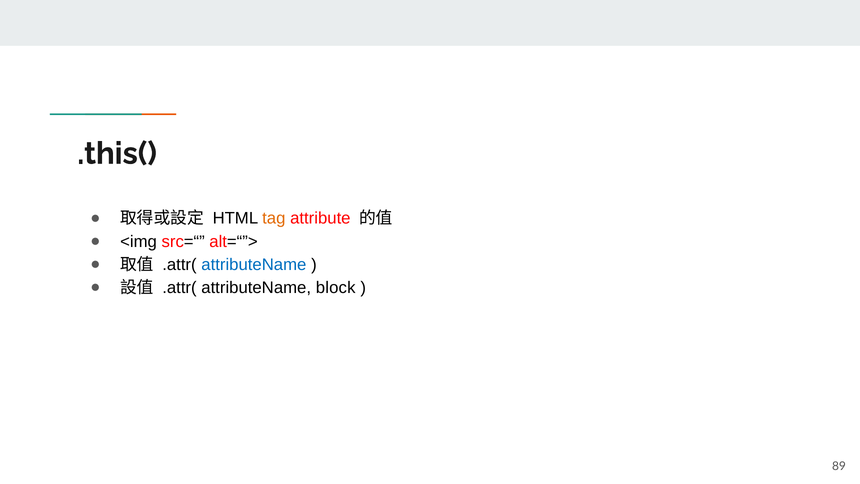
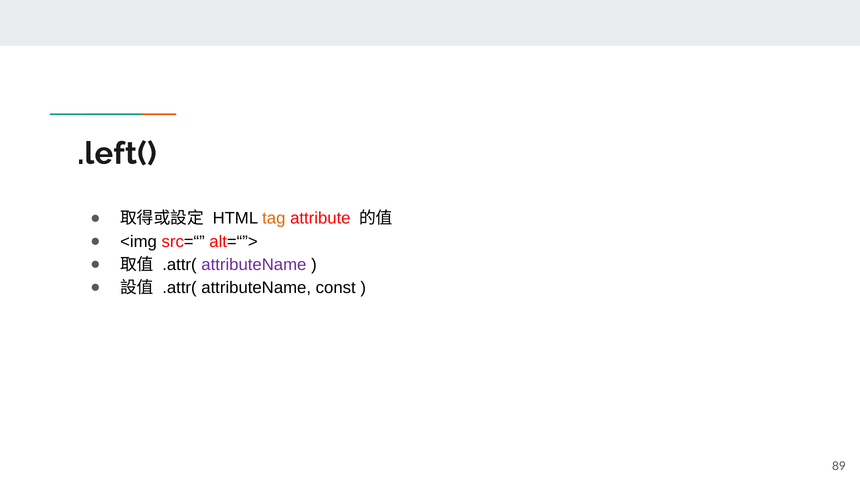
.this(: .this( -> .left(
attributeName at (254, 264) colour: blue -> purple
block: block -> const
